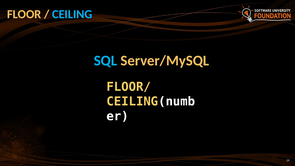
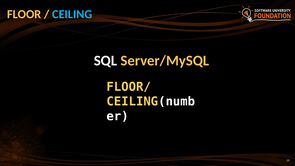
SQL colour: light blue -> white
